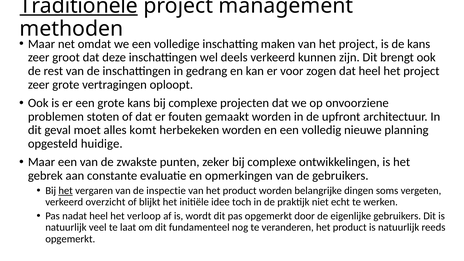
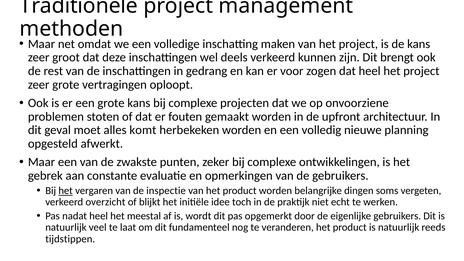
Traditionele underline: present -> none
huidige: huidige -> afwerkt
verloop: verloop -> meestal
opgemerkt at (70, 239): opgemerkt -> tijdstippen
